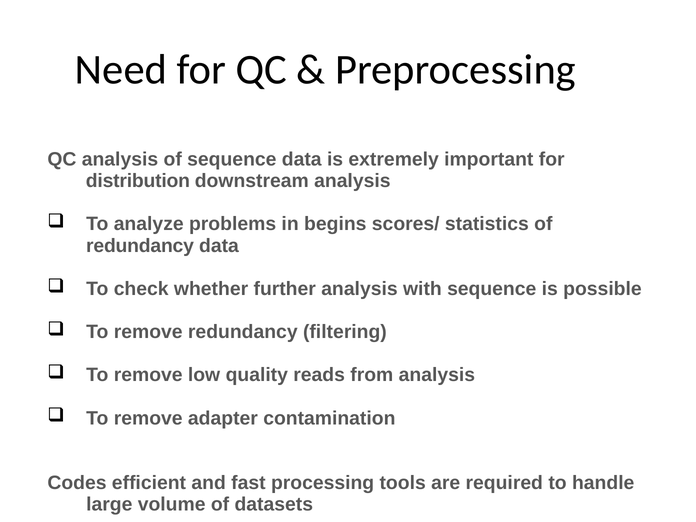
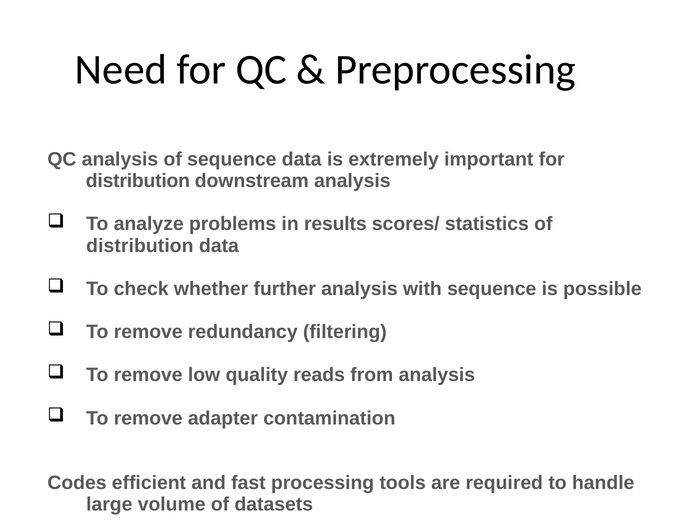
begins: begins -> results
redundancy at (140, 246): redundancy -> distribution
